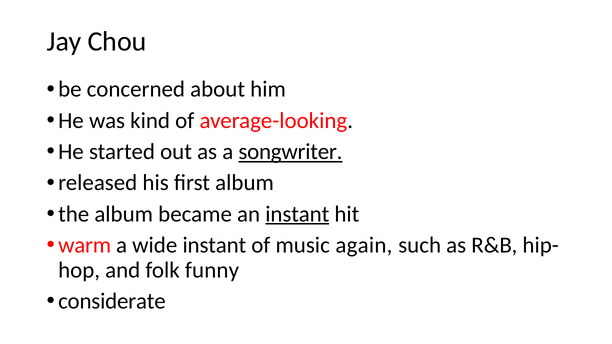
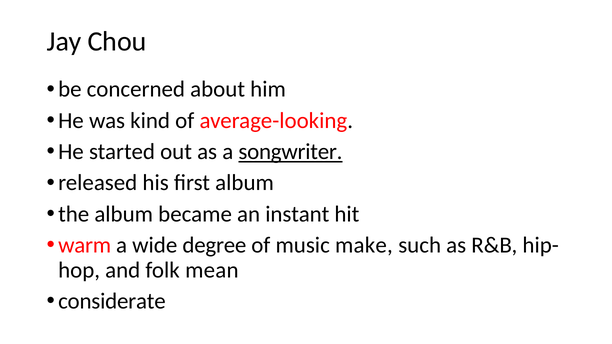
instant at (297, 214) underline: present -> none
wide instant: instant -> degree
again: again -> make
funny: funny -> mean
